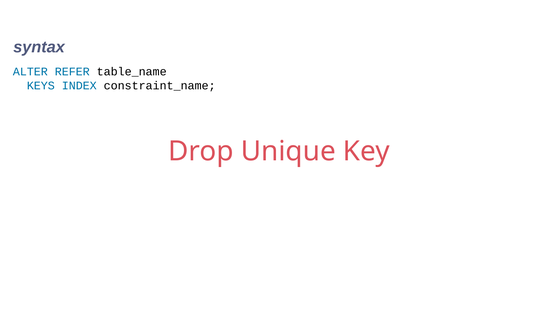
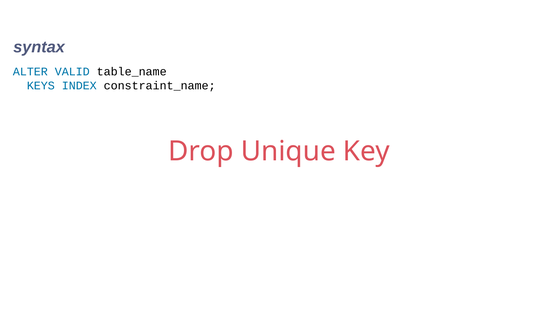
REFER: REFER -> VALID
